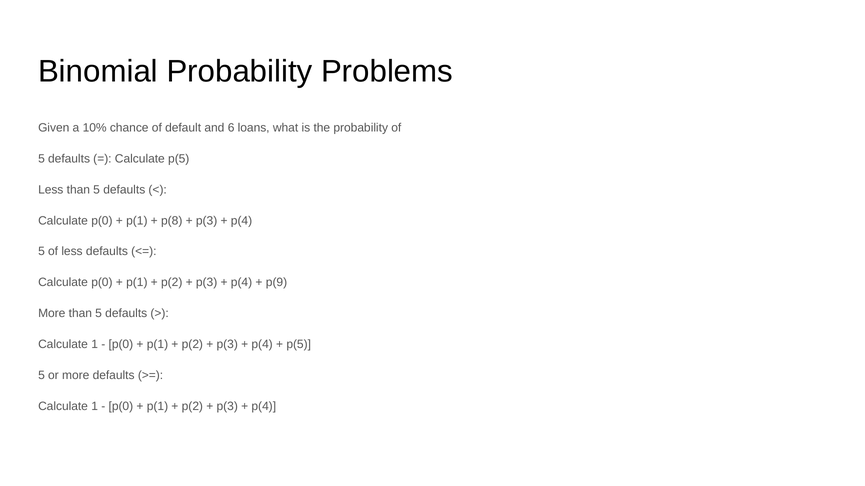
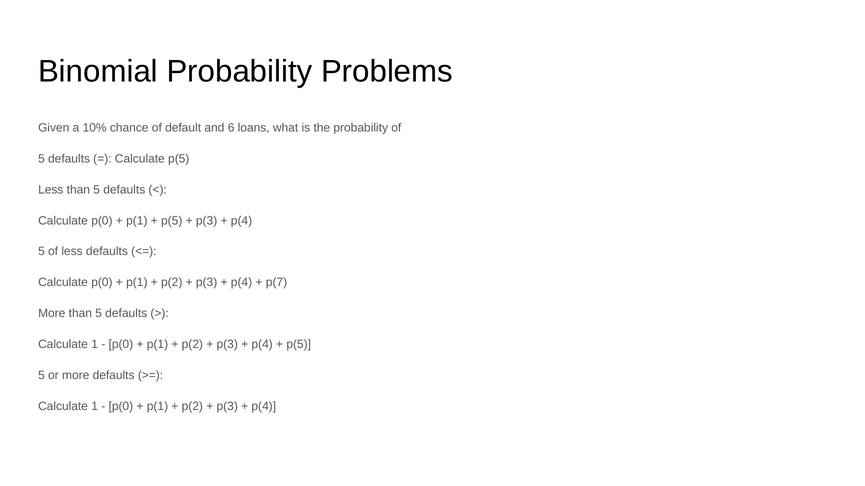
p(8 at (172, 221): p(8 -> p(5
p(9: p(9 -> p(7
